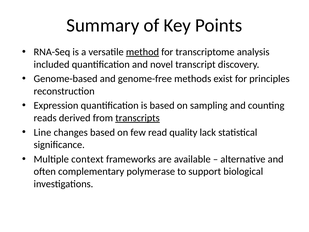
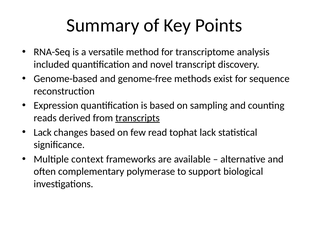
method underline: present -> none
principles: principles -> sequence
Line at (42, 132): Line -> Lack
quality: quality -> tophat
